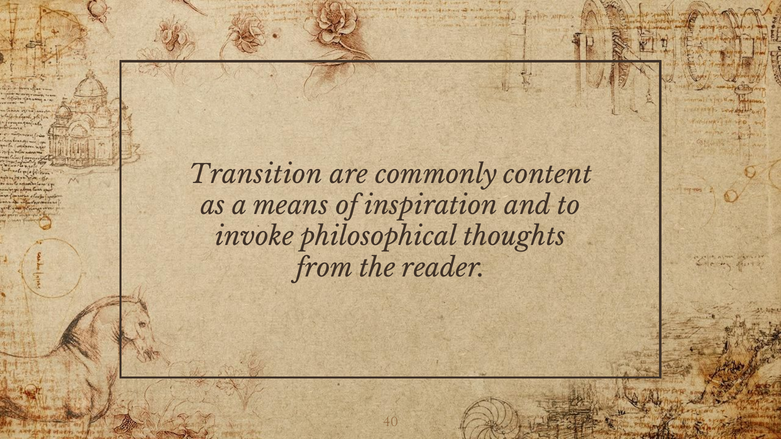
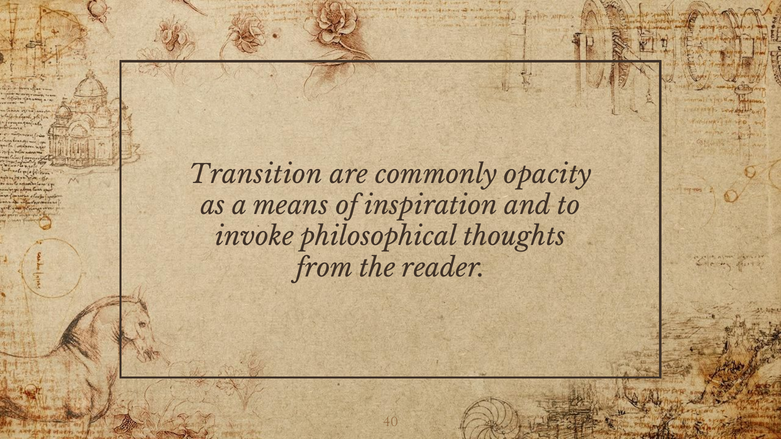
content: content -> opacity
